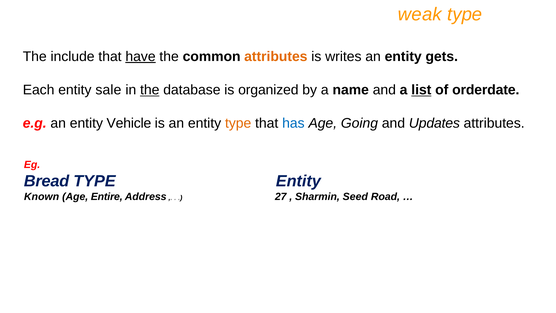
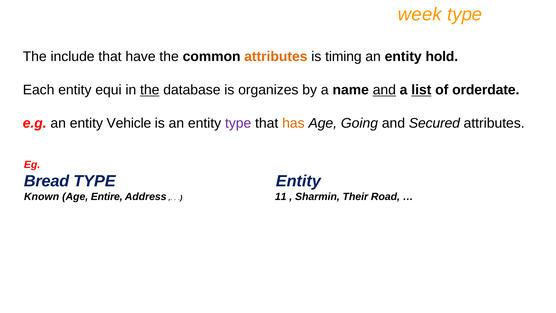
weak: weak -> week
have underline: present -> none
writes: writes -> timing
gets: gets -> hold
sale: sale -> equi
organized: organized -> organizes
and at (384, 90) underline: none -> present
type at (238, 123) colour: orange -> purple
has colour: blue -> orange
Updates: Updates -> Secured
27: 27 -> 11
Seed: Seed -> Their
